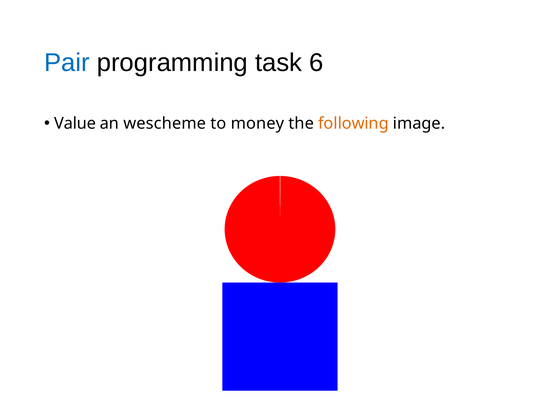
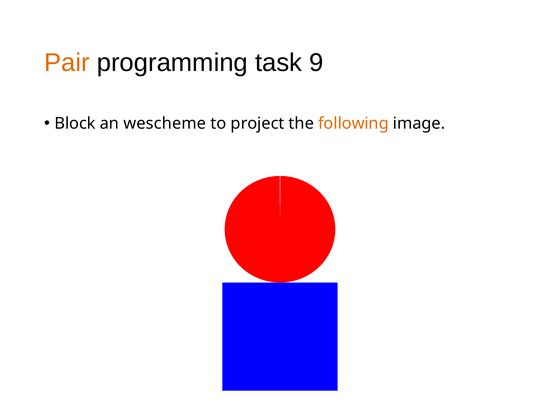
Pair colour: blue -> orange
6: 6 -> 9
Value: Value -> Block
money: money -> project
